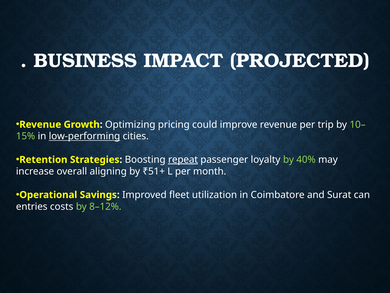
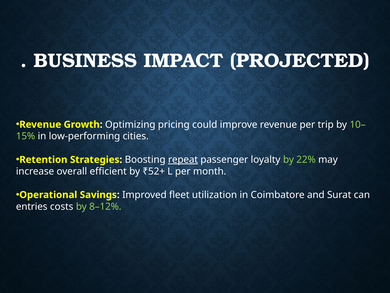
low-performing underline: present -> none
40%: 40% -> 22%
aligning: aligning -> efficient
₹51+: ₹51+ -> ₹52+
